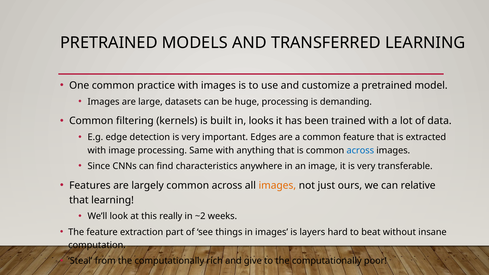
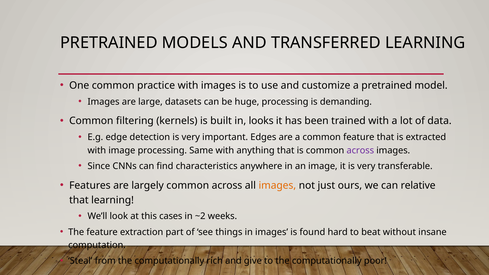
across at (360, 150) colour: blue -> purple
really: really -> cases
layers: layers -> found
